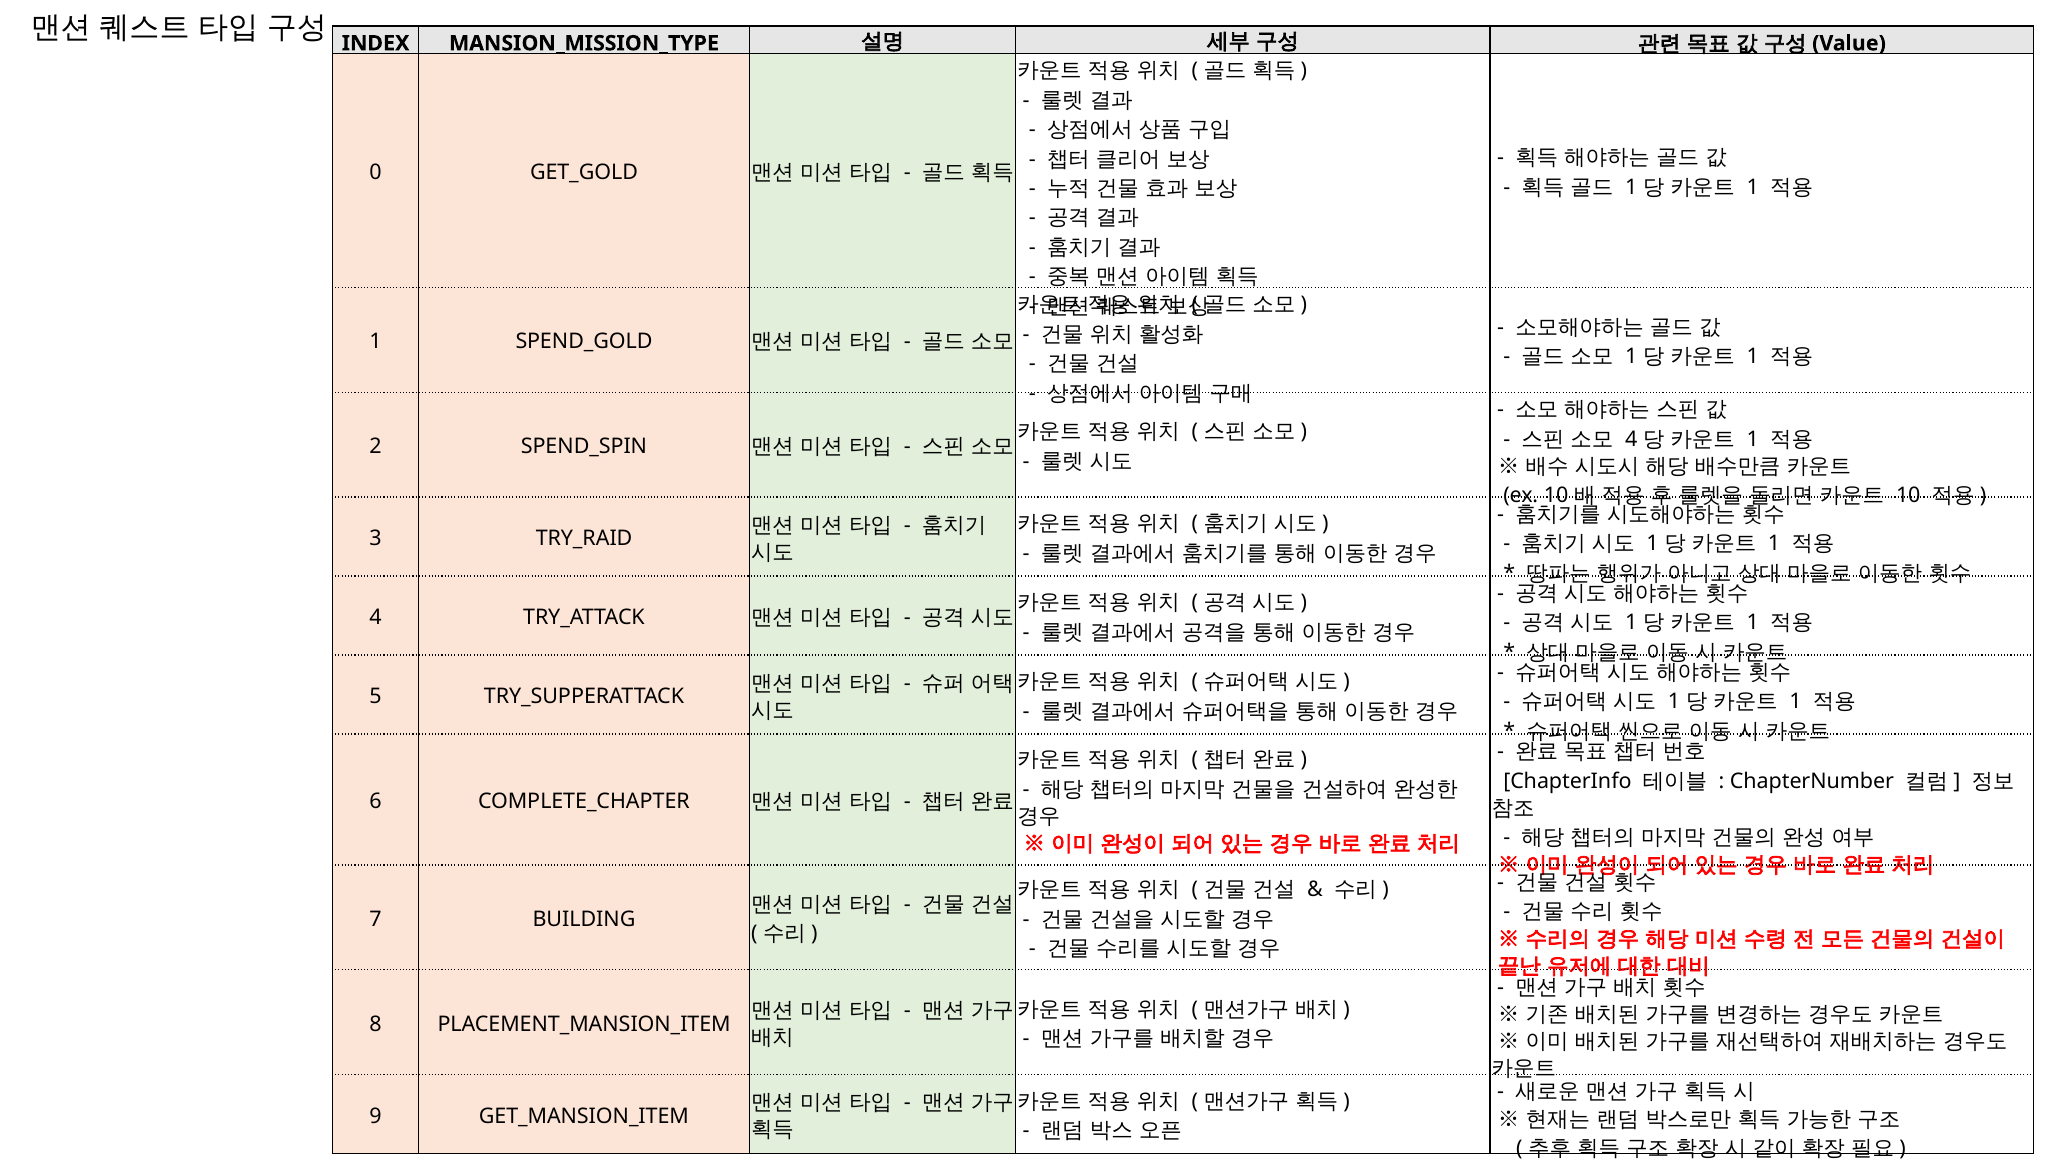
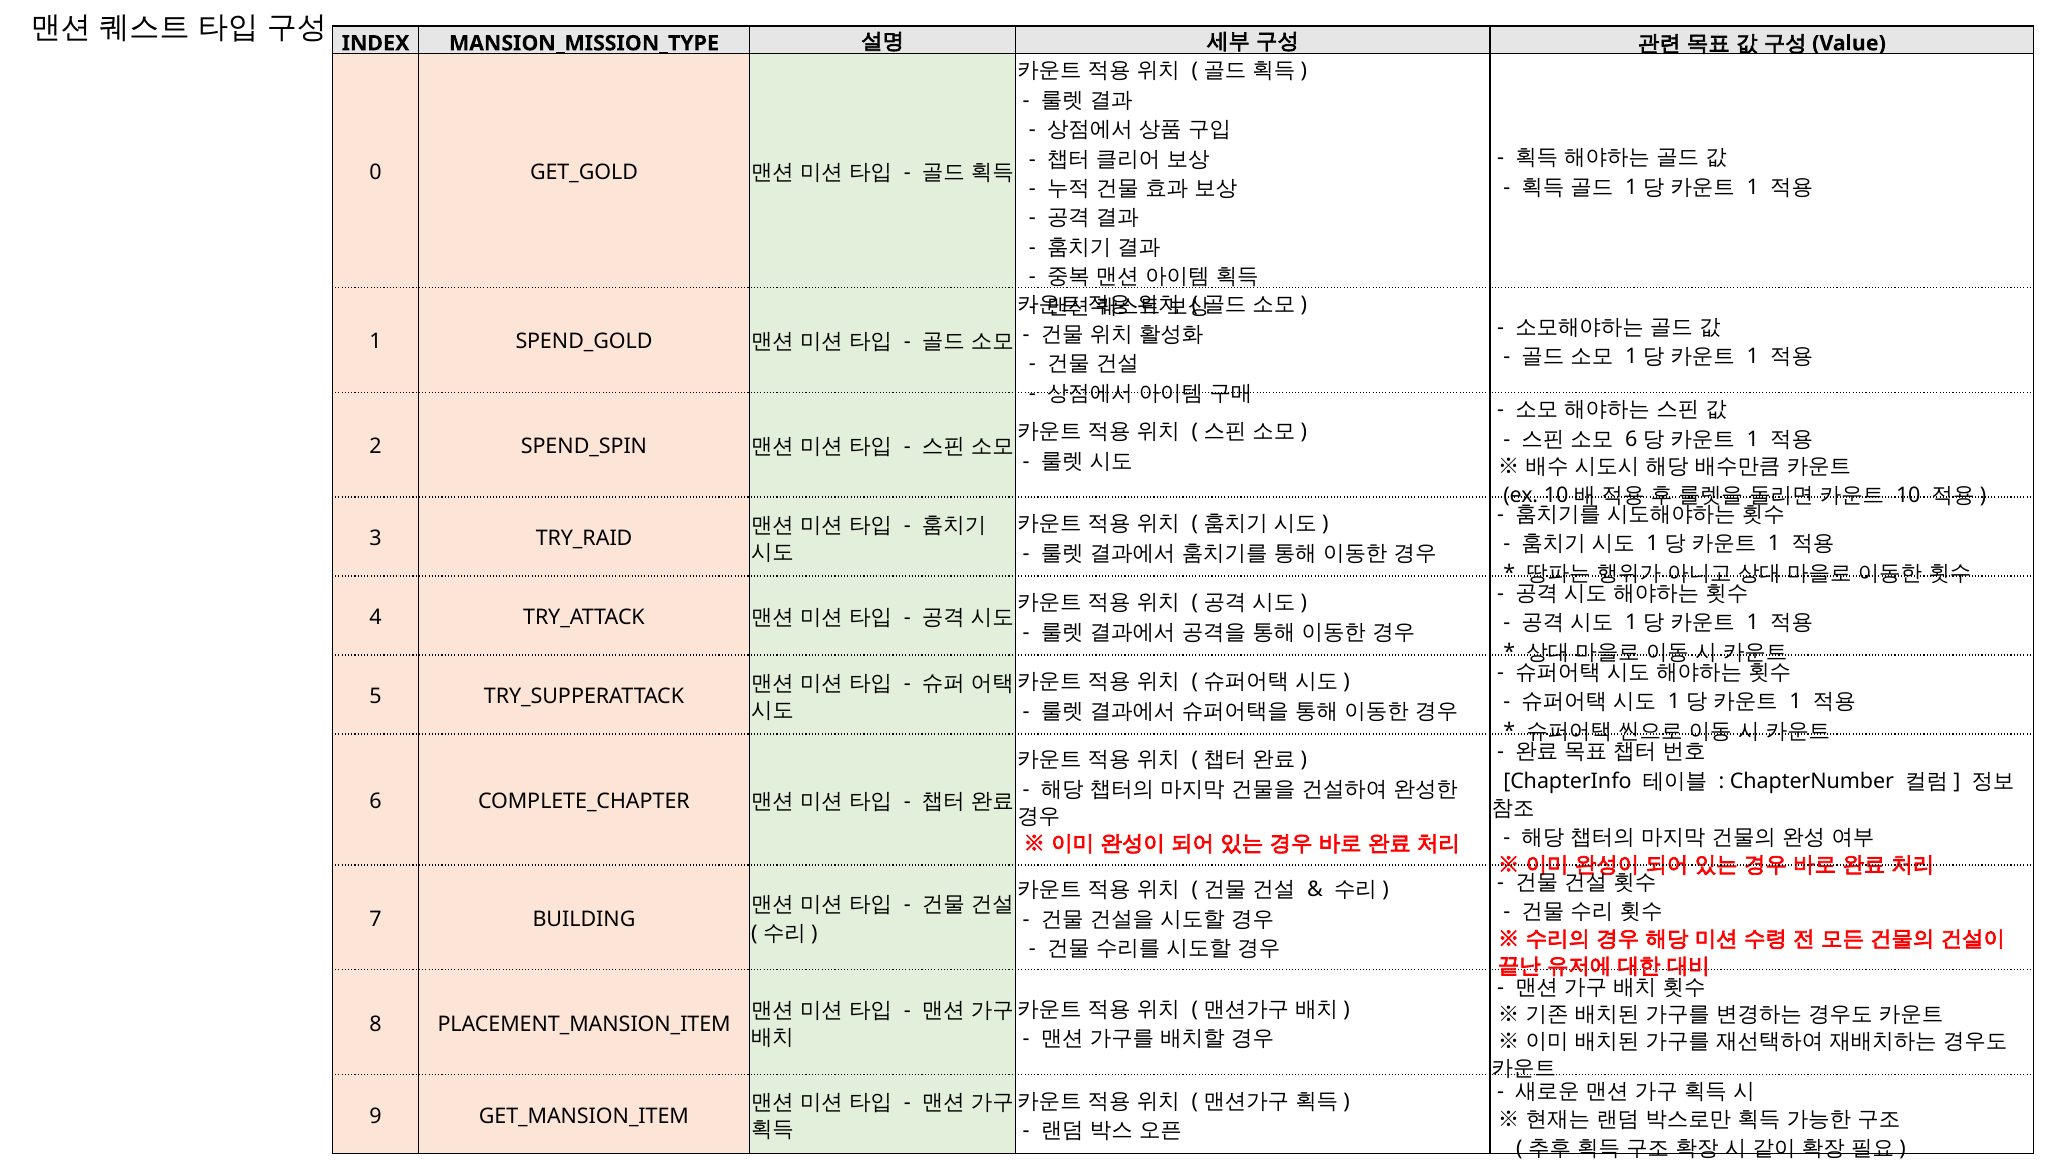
4 at (1631, 439): 4 -> 6
